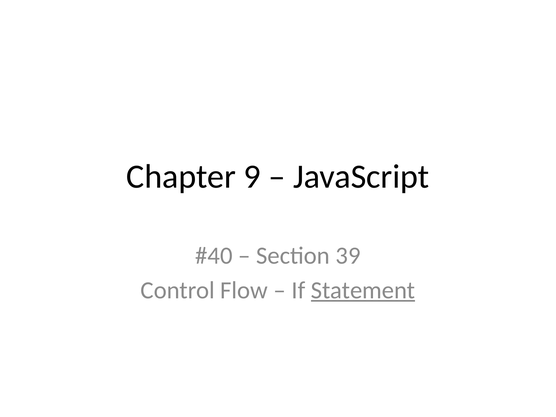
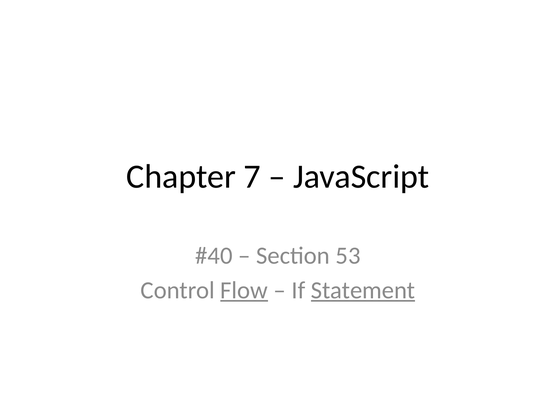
9: 9 -> 7
39: 39 -> 53
Flow underline: none -> present
